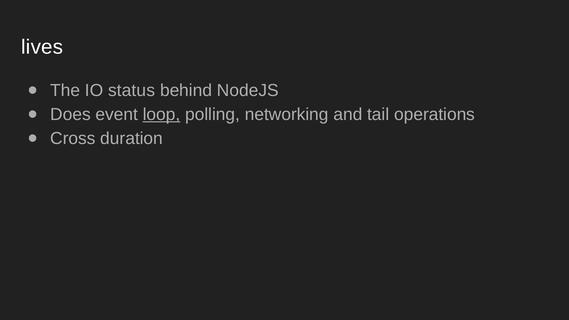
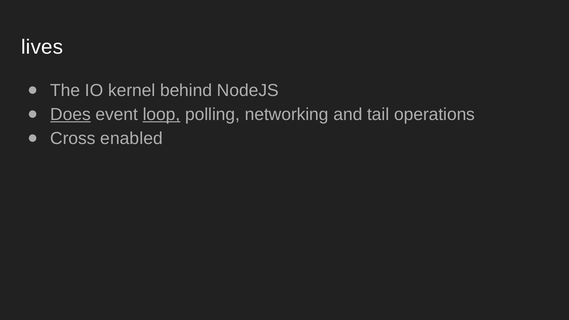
status: status -> kernel
Does underline: none -> present
duration: duration -> enabled
